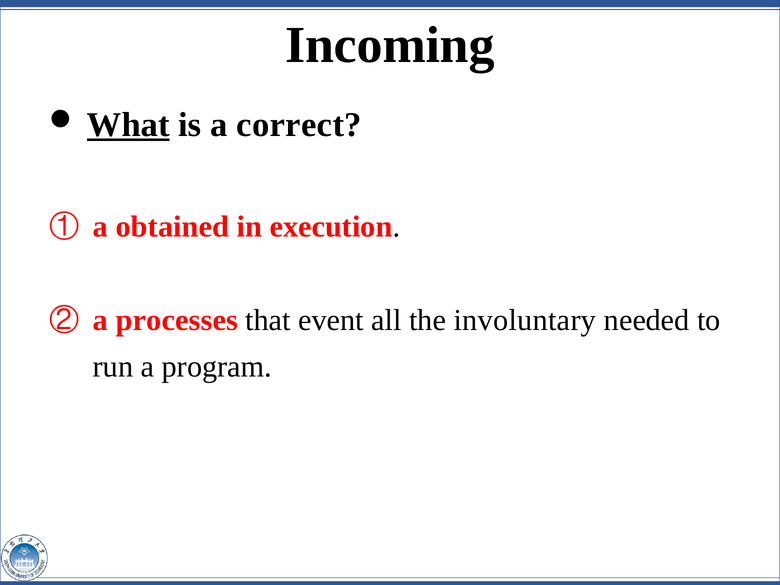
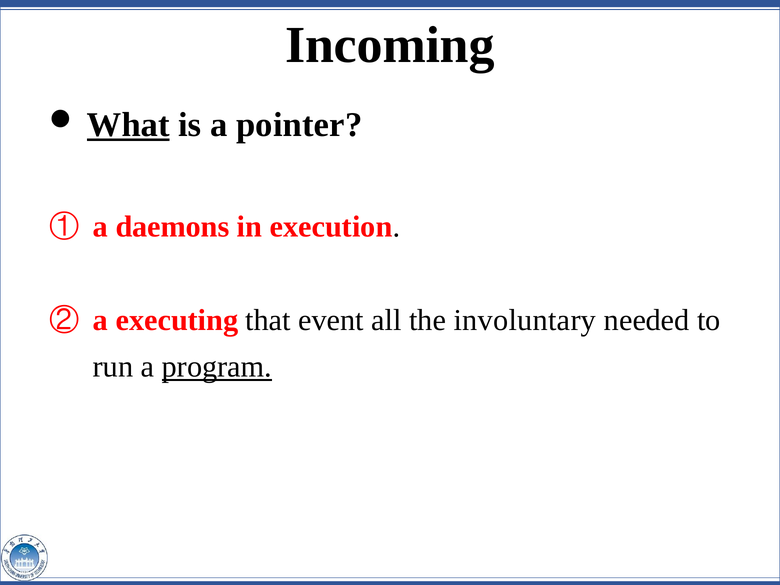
correct: correct -> pointer
obtained: obtained -> daemons
processes: processes -> executing
program underline: none -> present
